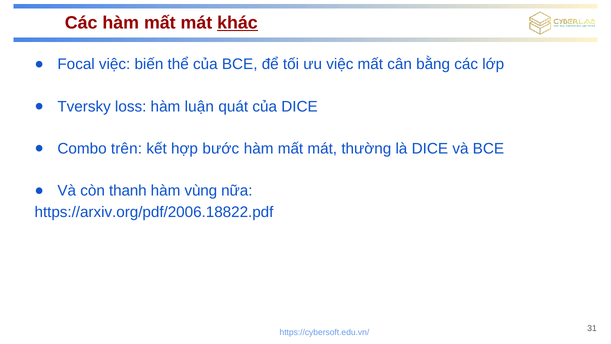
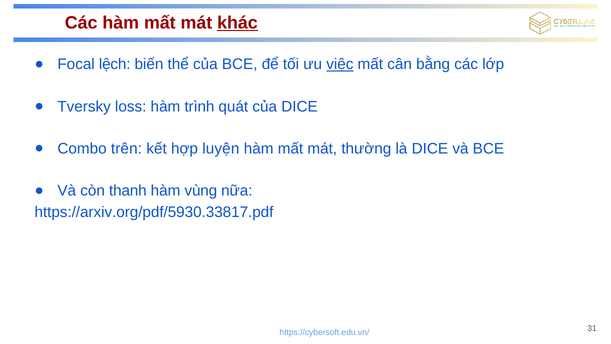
Focal việc: việc -> lệch
việc at (340, 64) underline: none -> present
luận: luận -> trình
bước: bước -> luyện
https://arxiv.org/pdf/2006.18822.pdf: https://arxiv.org/pdf/2006.18822.pdf -> https://arxiv.org/pdf/5930.33817.pdf
